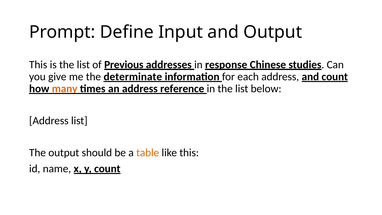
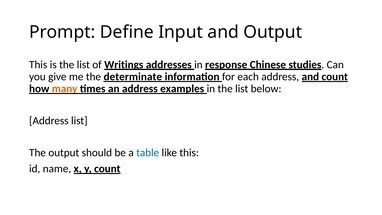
Previous: Previous -> Writings
reference: reference -> examples
table colour: orange -> blue
